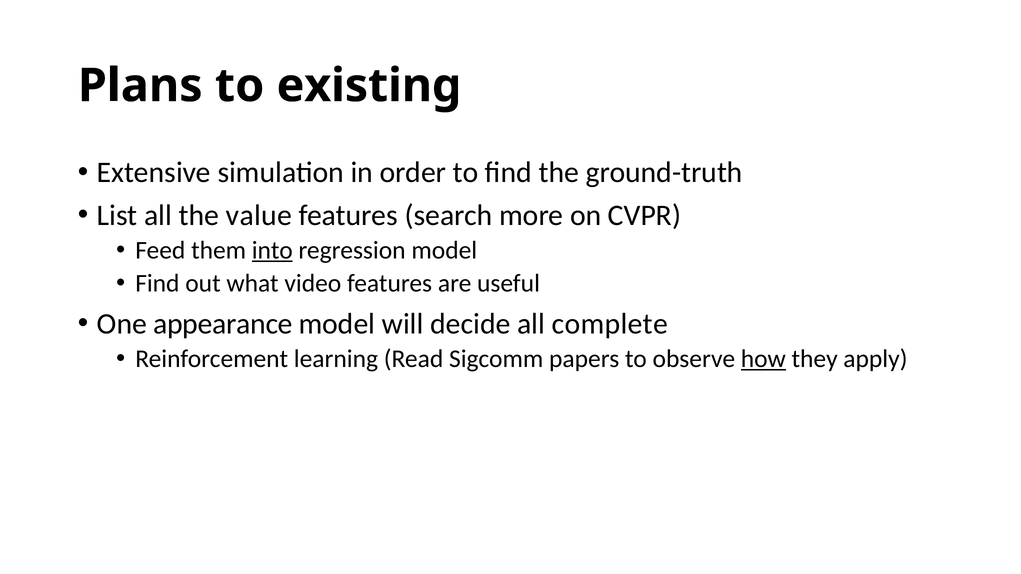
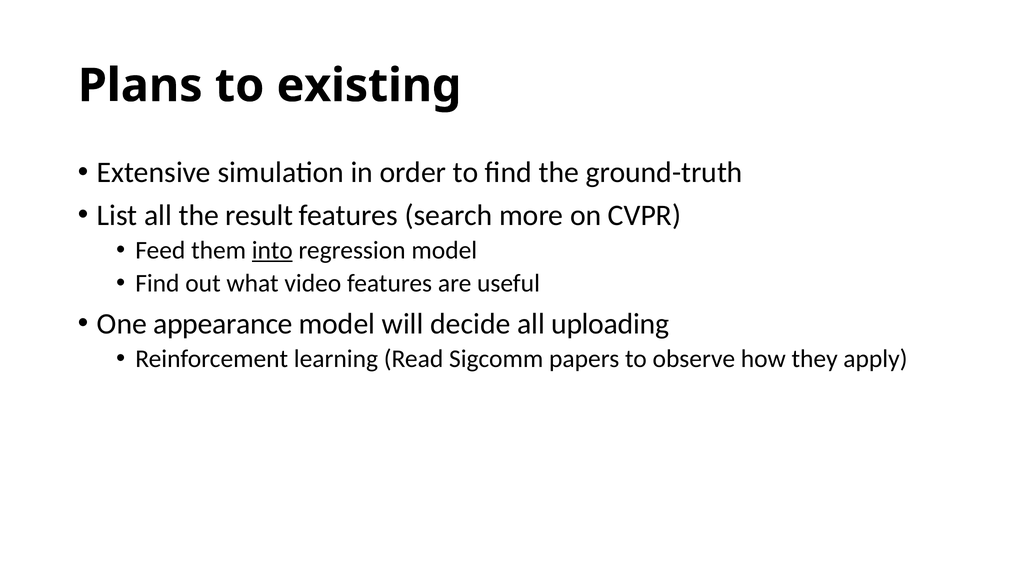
value: value -> result
complete: complete -> uploading
how underline: present -> none
